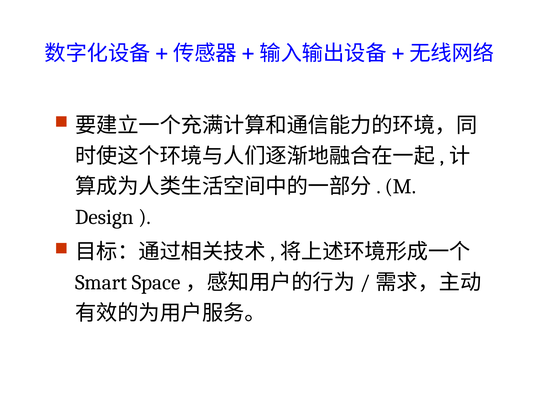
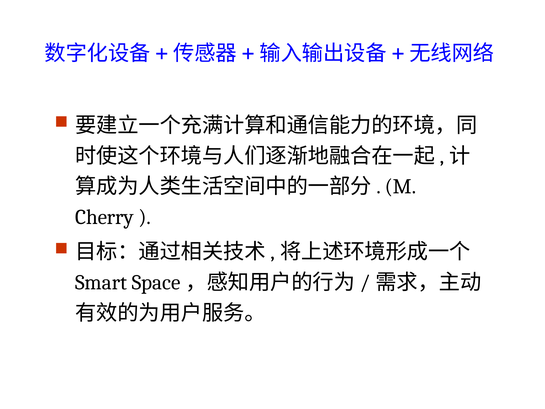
Design: Design -> Cherry
